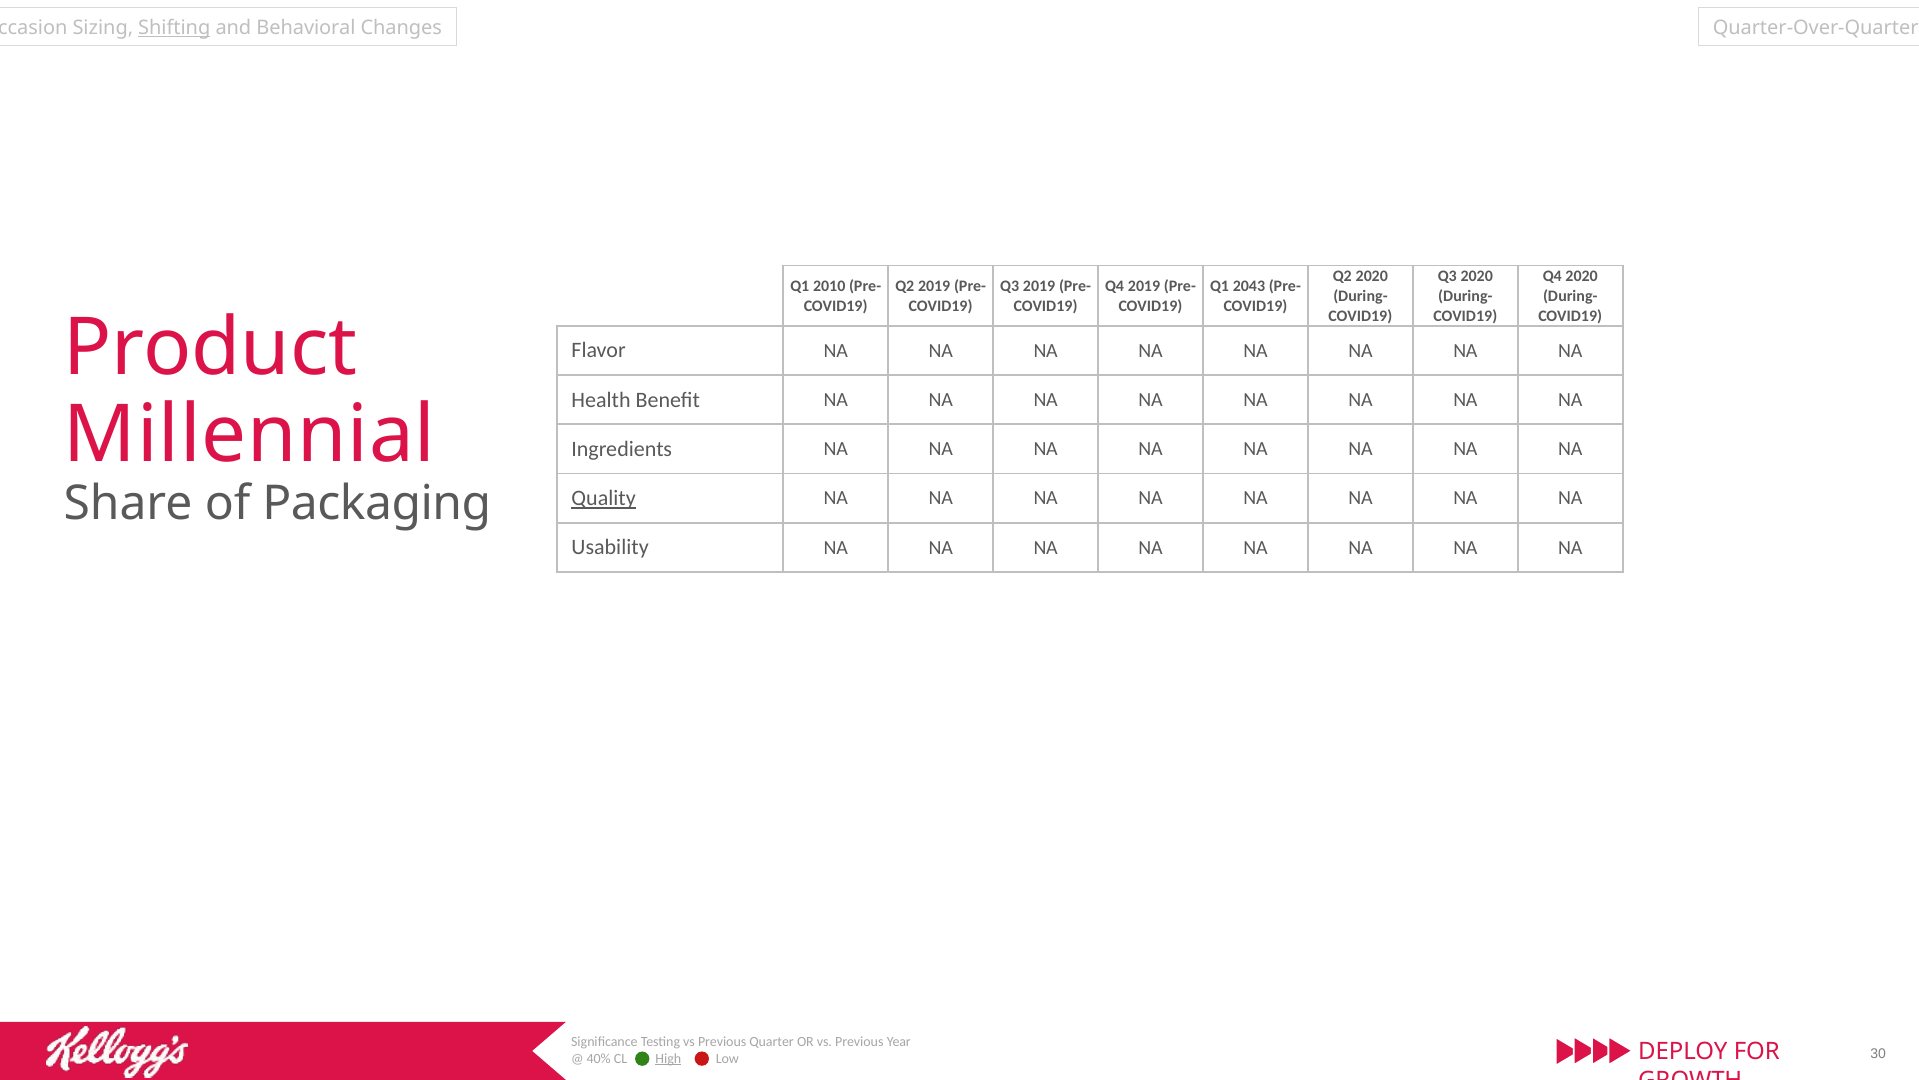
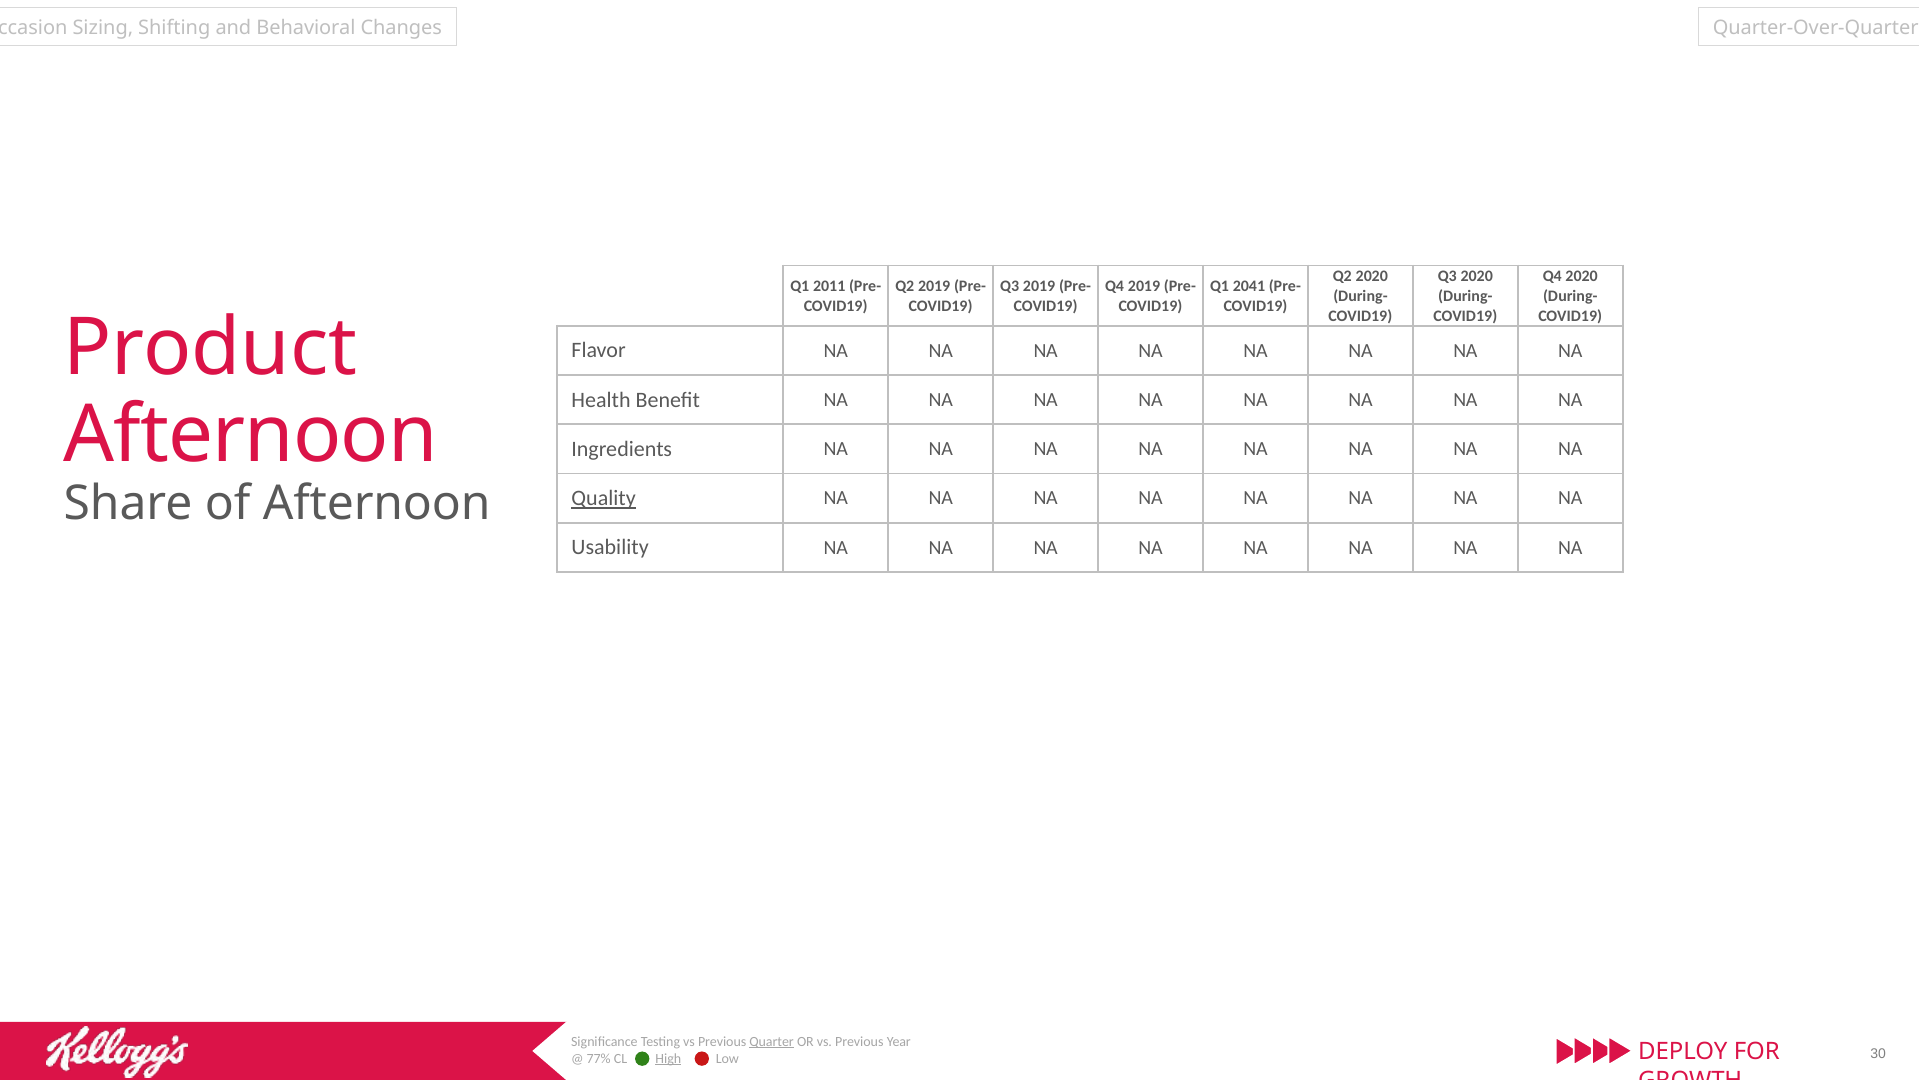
Shifting underline: present -> none
2010: 2010 -> 2011
2043: 2043 -> 2041
Millennial at (250, 435): Millennial -> Afternoon
of Packaging: Packaging -> Afternoon
Quarter underline: none -> present
40%: 40% -> 77%
